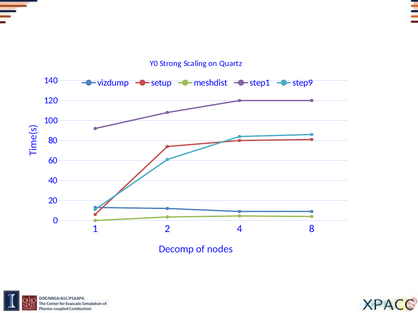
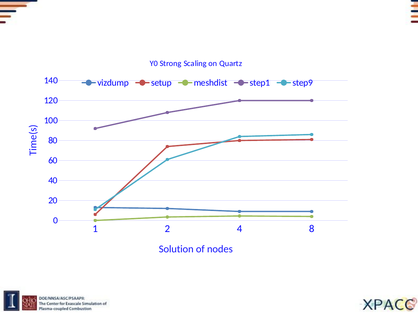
Decomp: Decomp -> Solution
